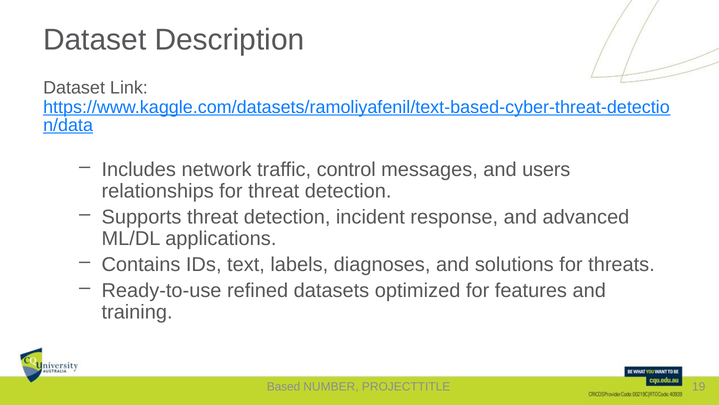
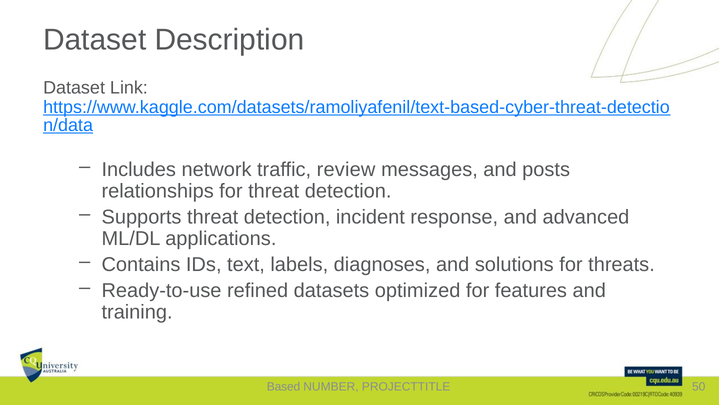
control: control -> review
users: users -> posts
19: 19 -> 50
